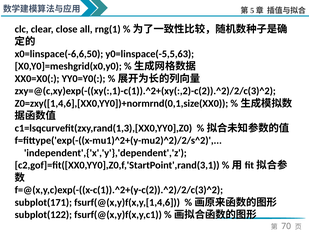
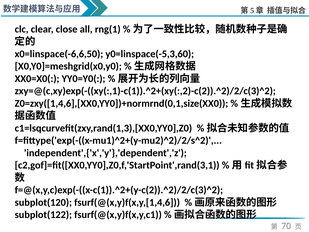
y0=linspace(-5,5,63: y0=linspace(-5,5,63 -> y0=linspace(-5,3,60
subplot(171: subplot(171 -> subplot(120
